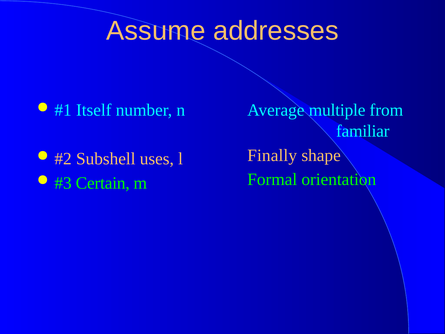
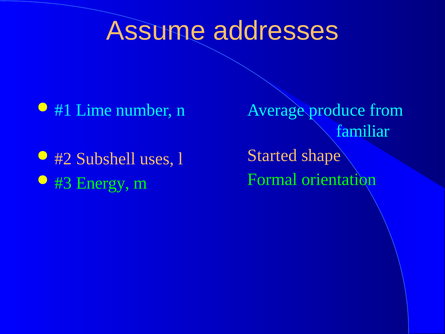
Itself: Itself -> Lime
multiple: multiple -> produce
Finally: Finally -> Started
Certain: Certain -> Energy
